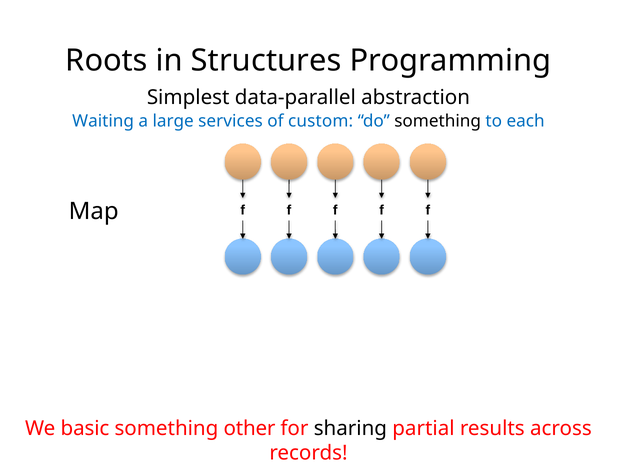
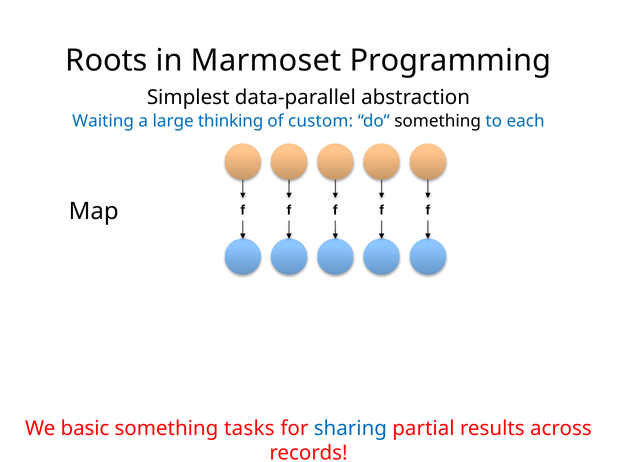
Structures: Structures -> Marmoset
services: services -> thinking
other: other -> tasks
sharing colour: black -> blue
